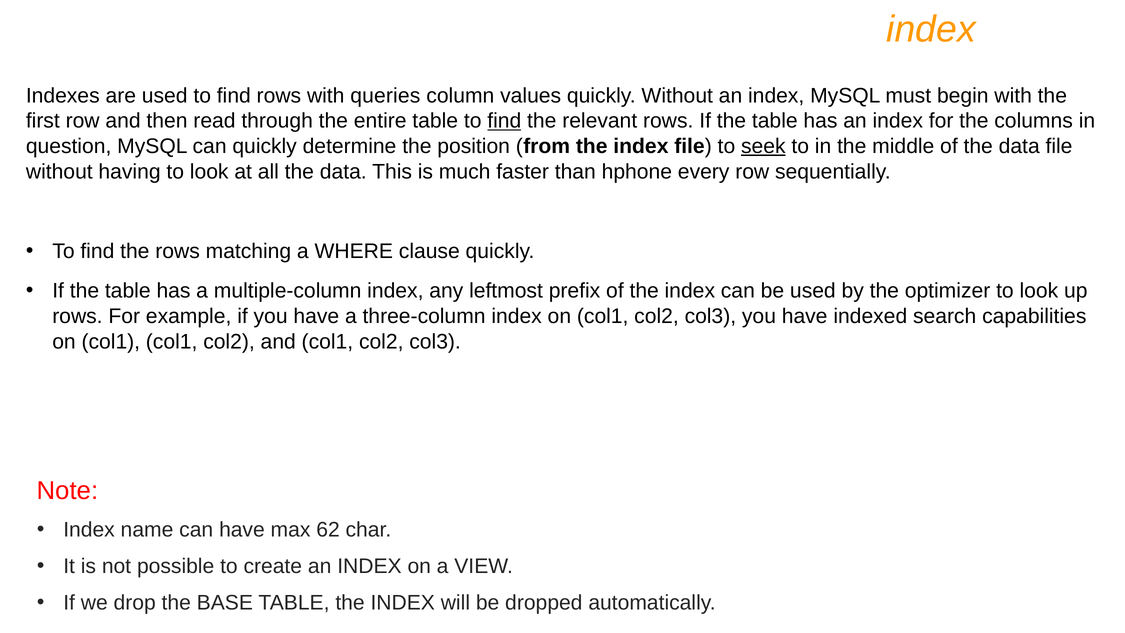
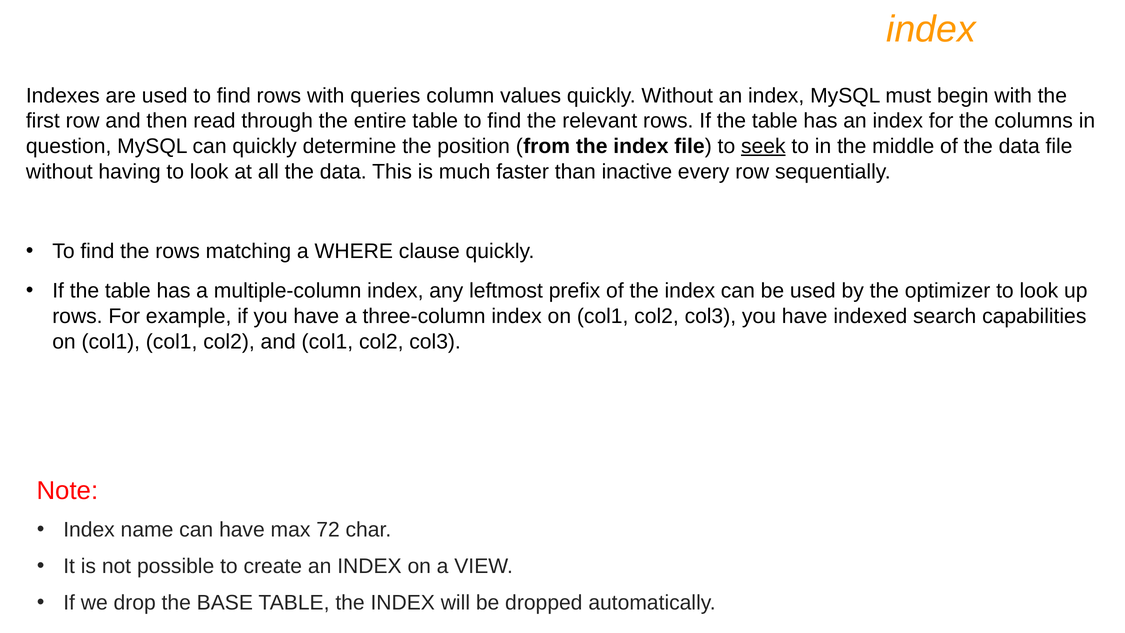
find at (504, 121) underline: present -> none
hphone: hphone -> inactive
62: 62 -> 72
